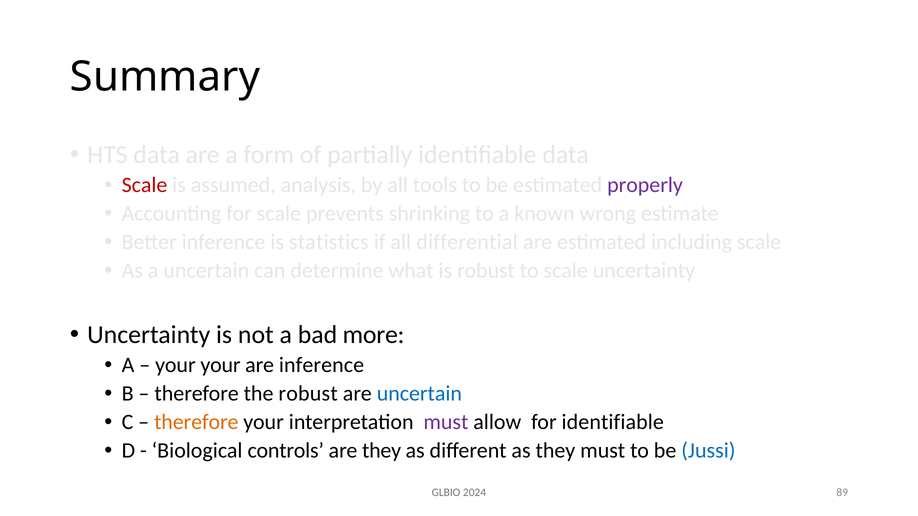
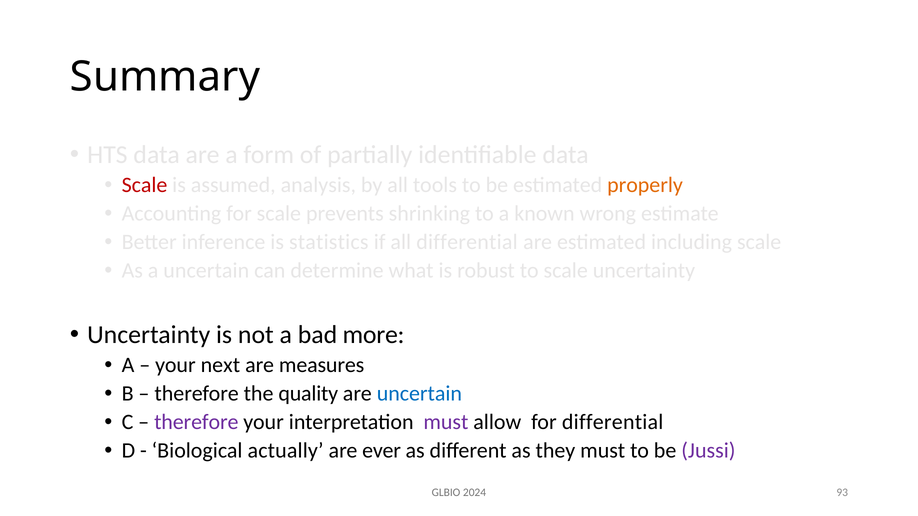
properly colour: purple -> orange
your your: your -> next
are inference: inference -> measures
the robust: robust -> quality
therefore at (196, 422) colour: orange -> purple
for identifiable: identifiable -> differential
controls: controls -> actually
are they: they -> ever
Jussi colour: blue -> purple
89: 89 -> 93
